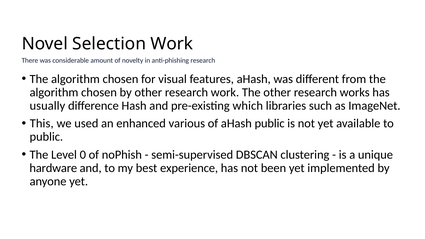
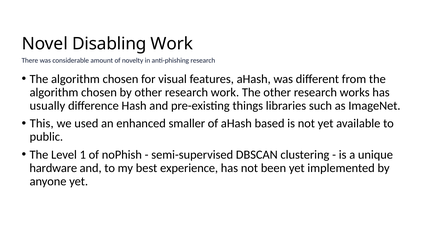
Selection: Selection -> Disabling
which: which -> things
various: various -> smaller
aHash public: public -> based
0: 0 -> 1
